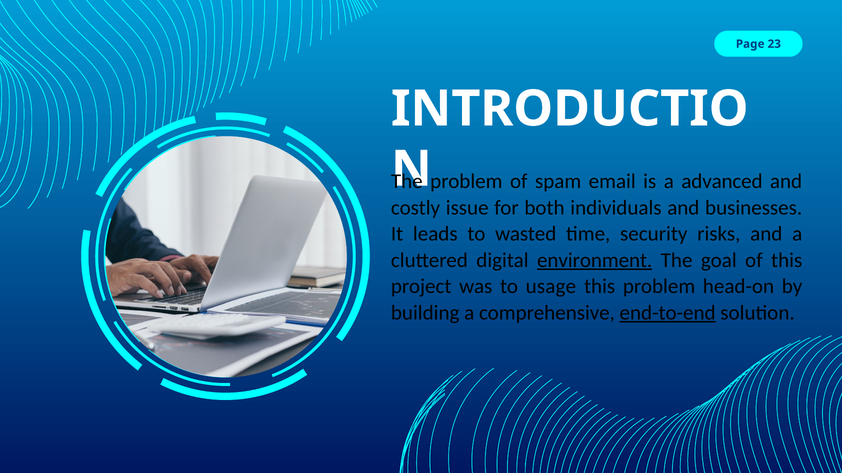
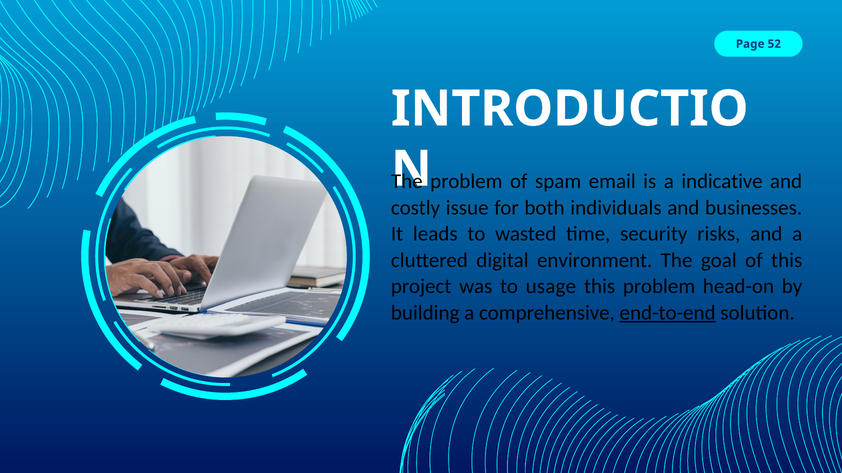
23: 23 -> 52
advanced: advanced -> indicative
environment underline: present -> none
